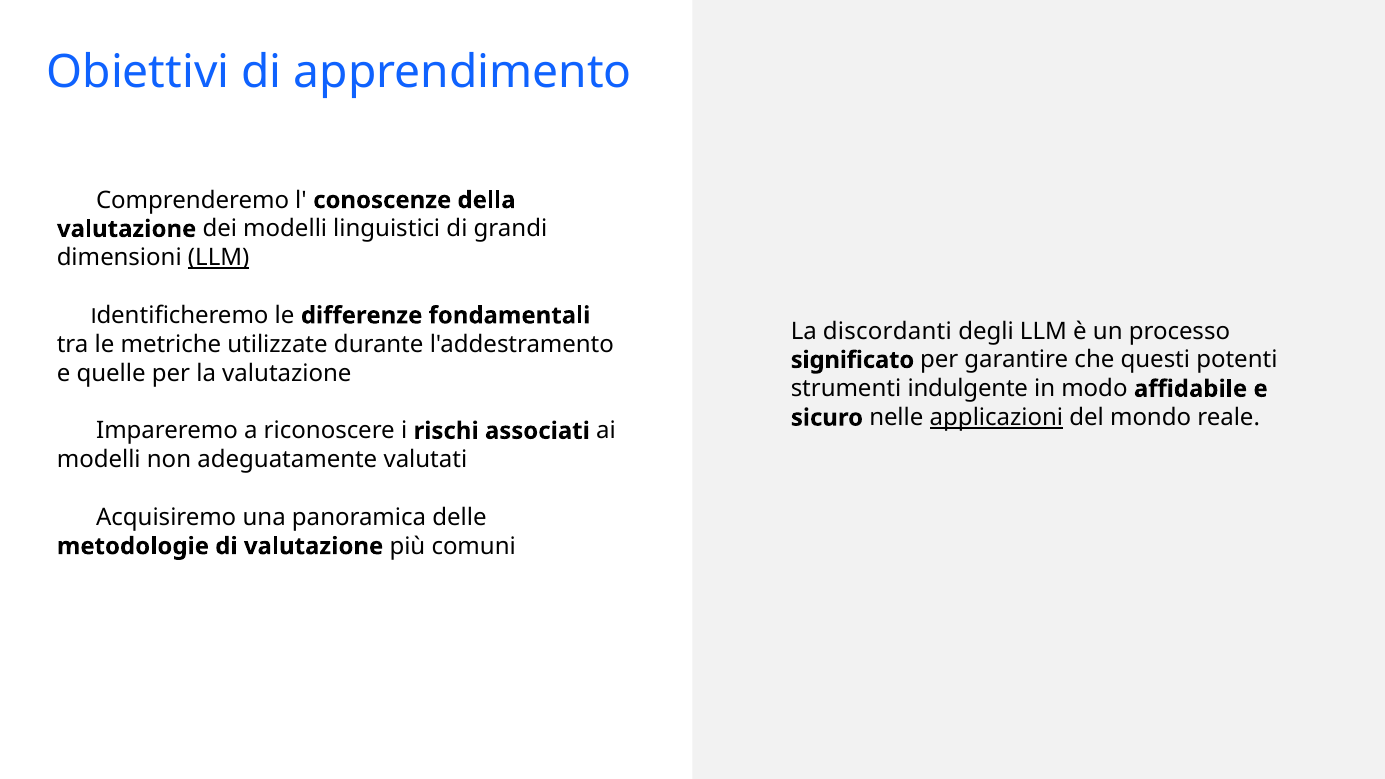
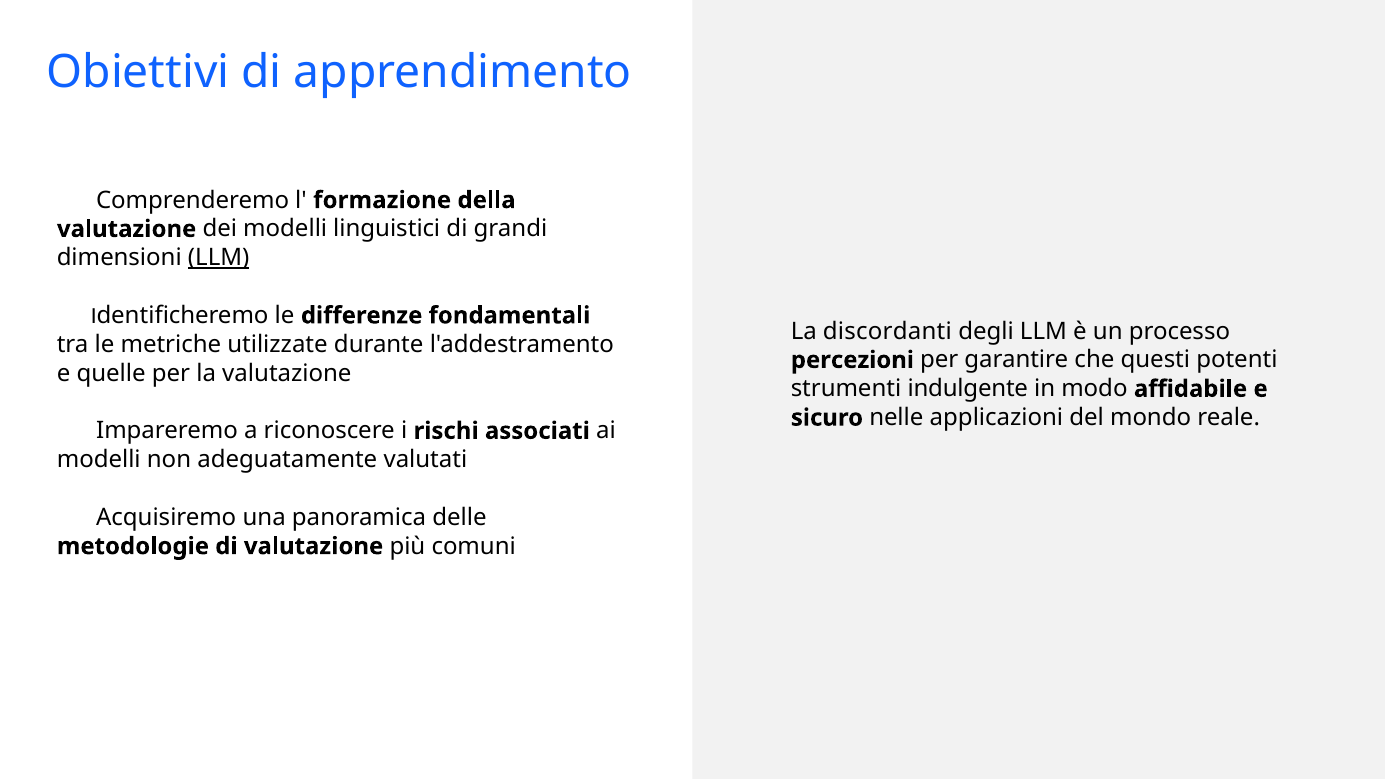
conoscenze: conoscenze -> formazione
significato: significato -> percezioni
applicazioni underline: present -> none
